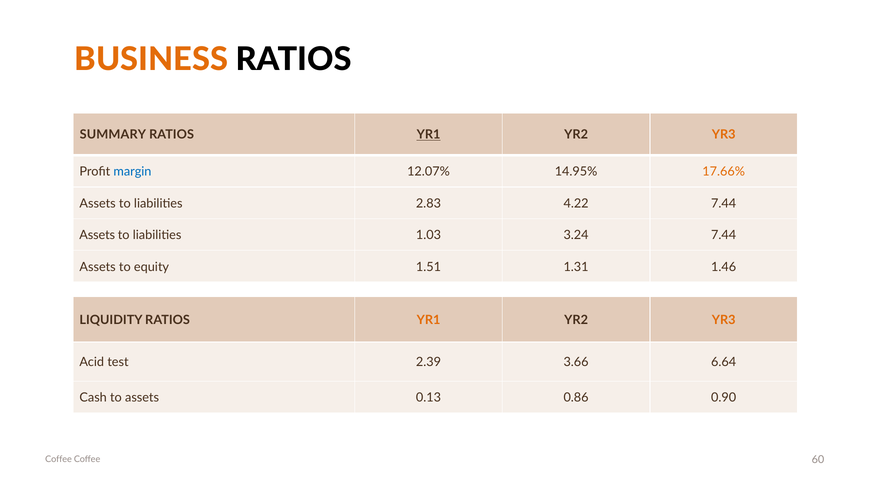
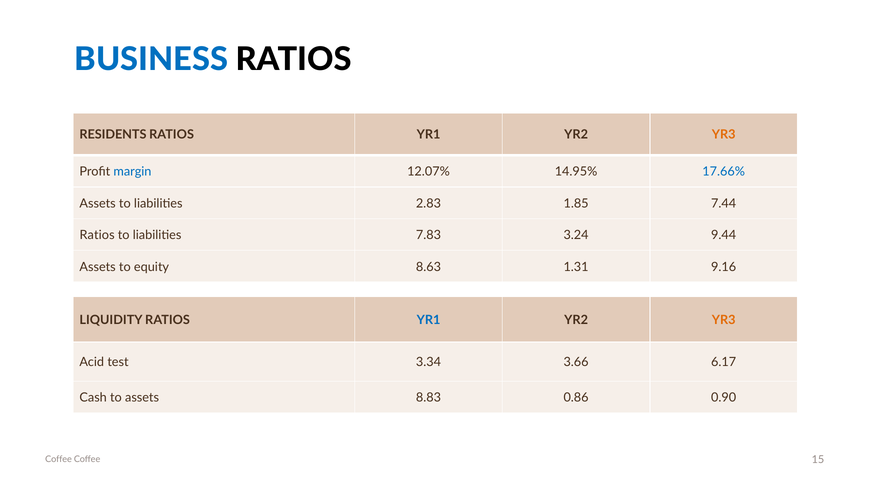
BUSINESS colour: orange -> blue
SUMMARY: SUMMARY -> RESIDENTS
YR1 at (429, 135) underline: present -> none
17.66% colour: orange -> blue
4.22: 4.22 -> 1.85
Assets at (97, 235): Assets -> Ratios
1.03: 1.03 -> 7.83
3.24 7.44: 7.44 -> 9.44
1.51: 1.51 -> 8.63
1.46: 1.46 -> 9.16
YR1 at (429, 320) colour: orange -> blue
2.39: 2.39 -> 3.34
6.64: 6.64 -> 6.17
0.13: 0.13 -> 8.83
60: 60 -> 15
